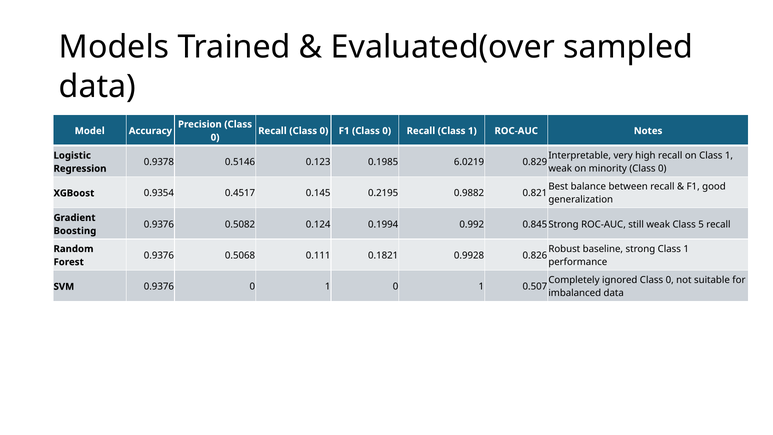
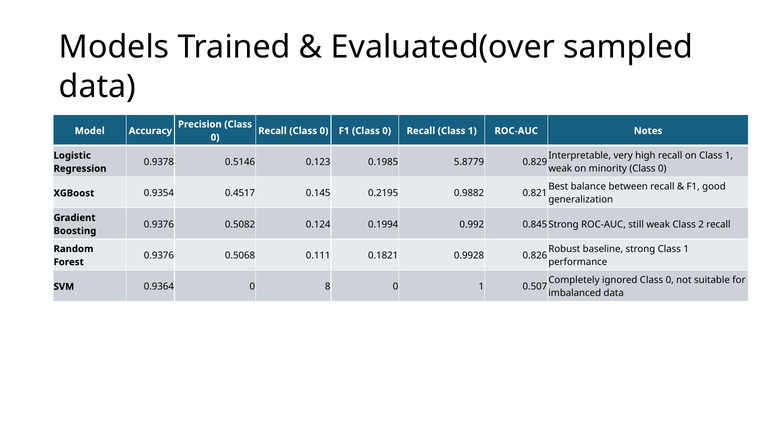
6.0219: 6.0219 -> 5.8779
5: 5 -> 2
SVM 0.9376: 0.9376 -> 0.9364
1 at (328, 286): 1 -> 8
